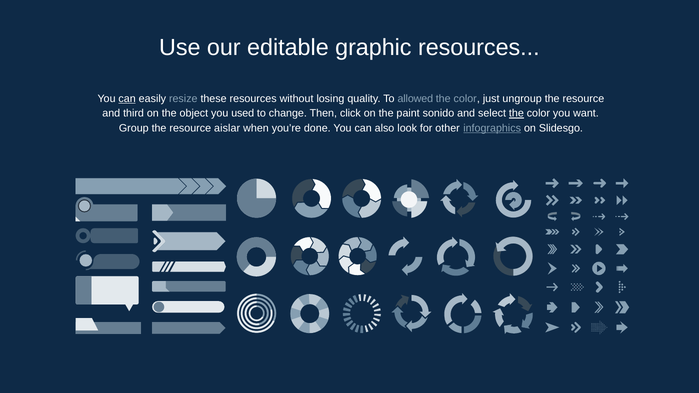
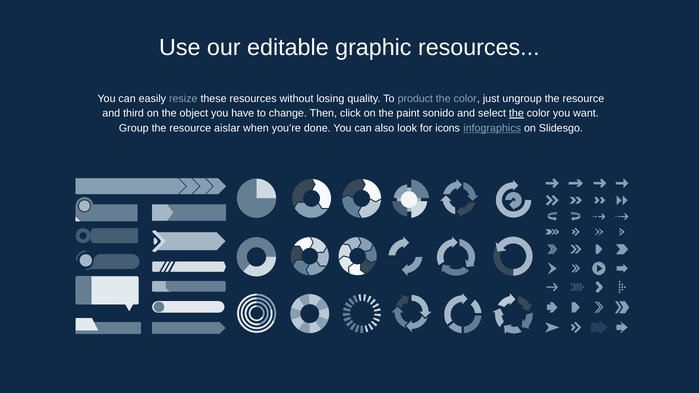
can at (127, 99) underline: present -> none
allowed: allowed -> product
used: used -> have
other: other -> icons
